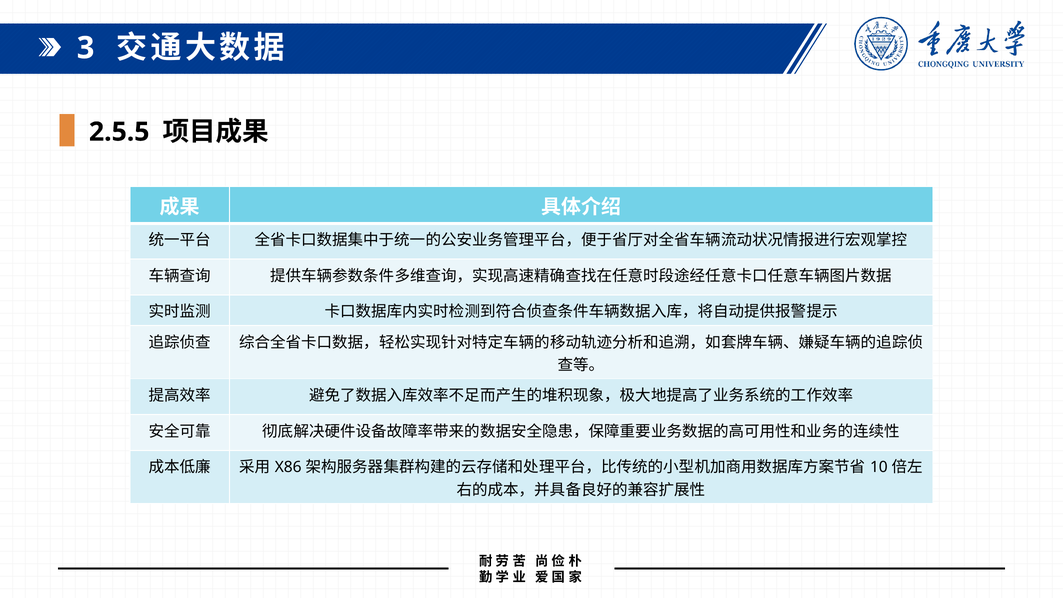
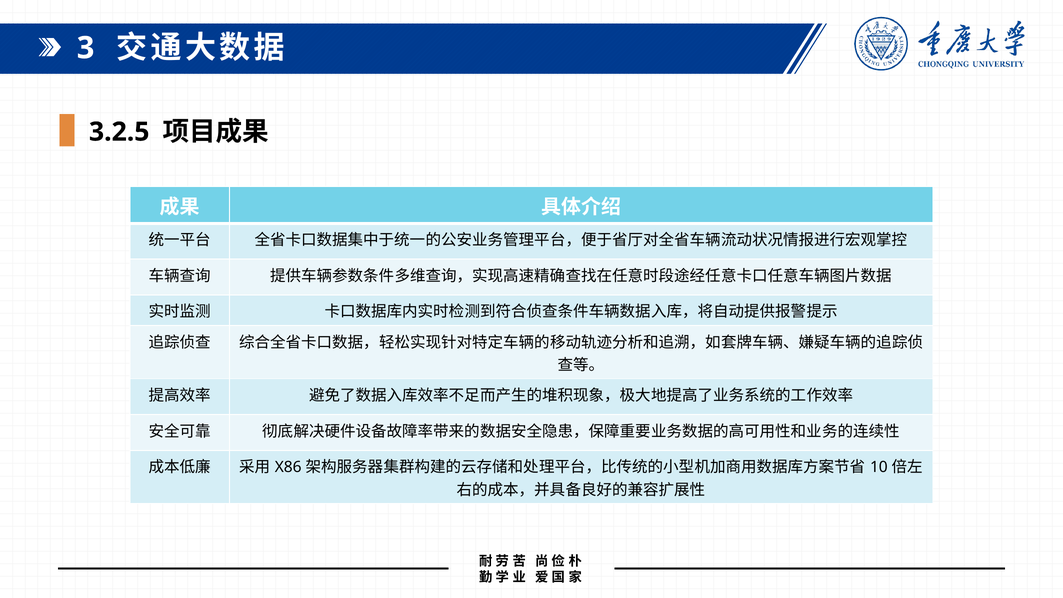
2.5.5: 2.5.5 -> 3.2.5
